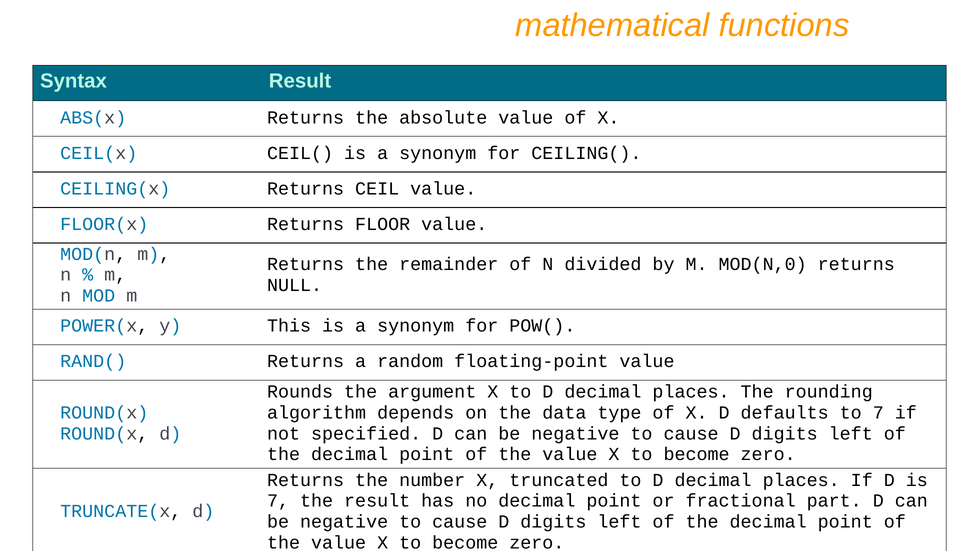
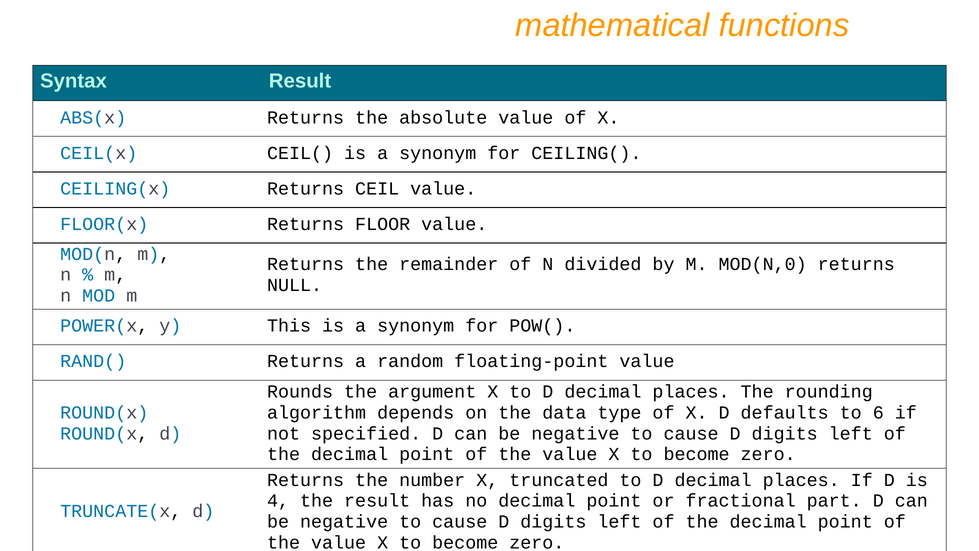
to 7: 7 -> 6
7 at (278, 501): 7 -> 4
